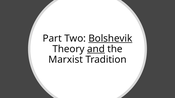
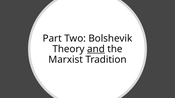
Bolshevik underline: present -> none
